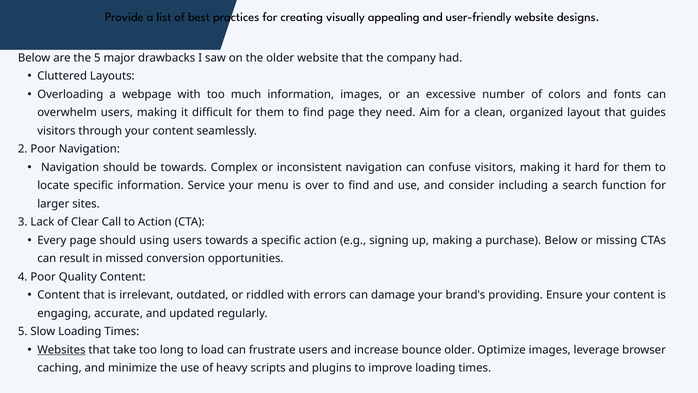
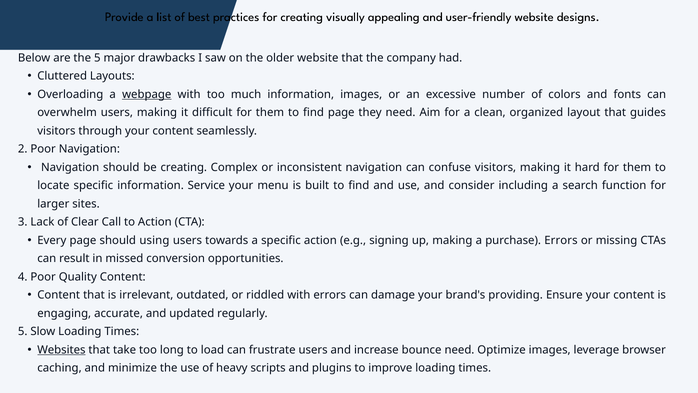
webpage underline: none -> present
be towards: towards -> creating
over: over -> built
purchase Below: Below -> Errors
bounce older: older -> need
